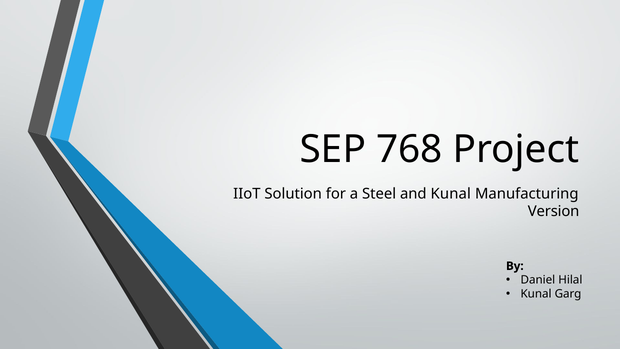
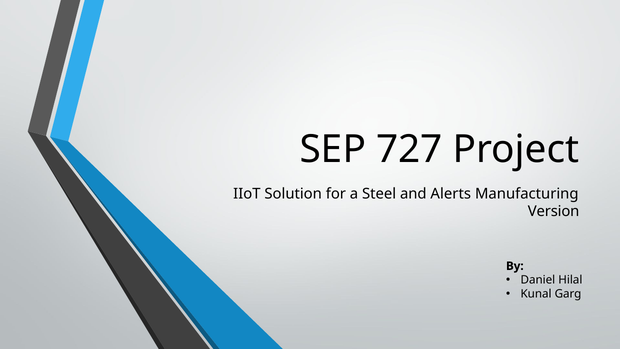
768: 768 -> 727
and Kunal: Kunal -> Alerts
